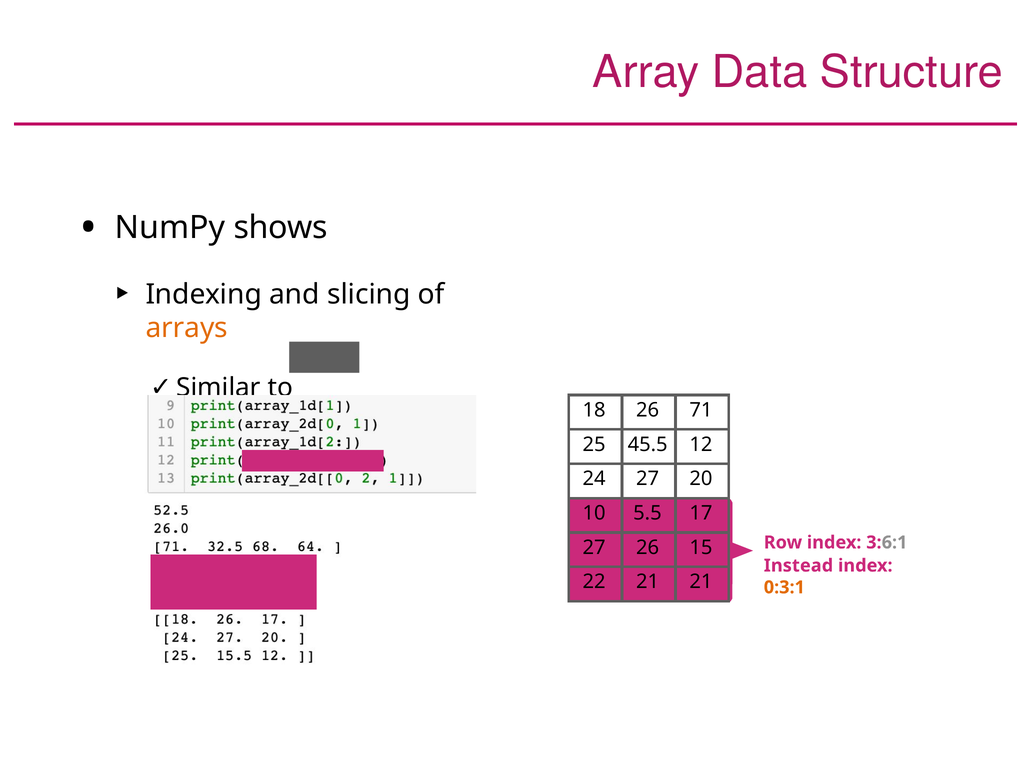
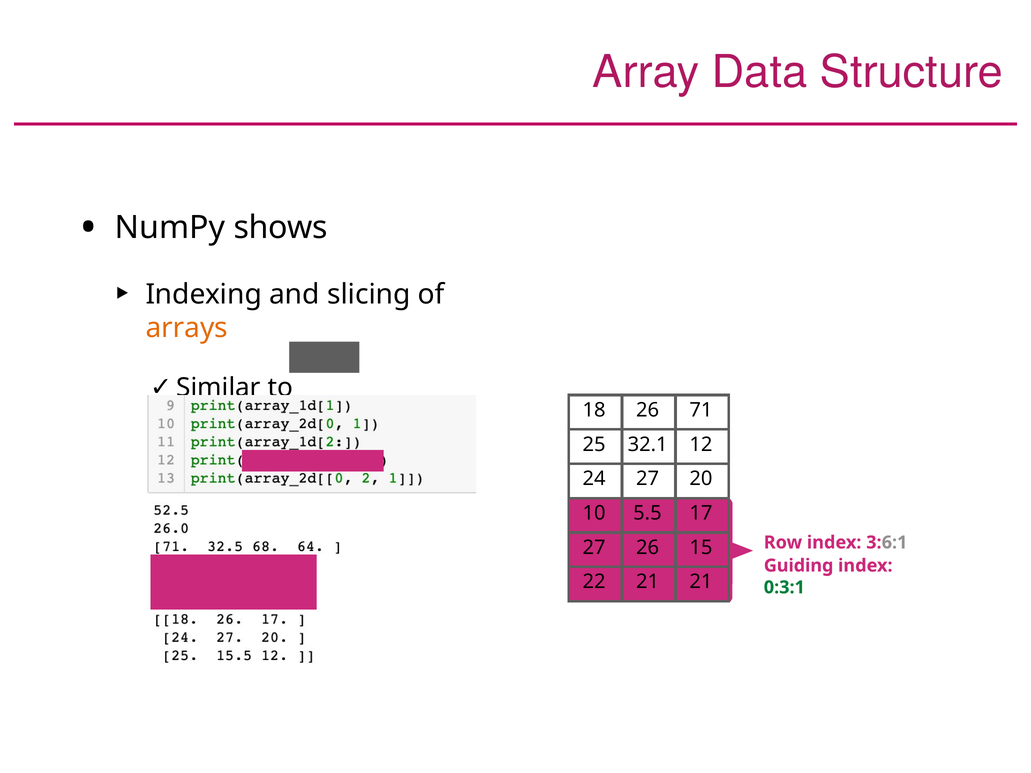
45.5: 45.5 -> 32.1
Instead: Instead -> Guiding
0:3:1 colour: orange -> green
